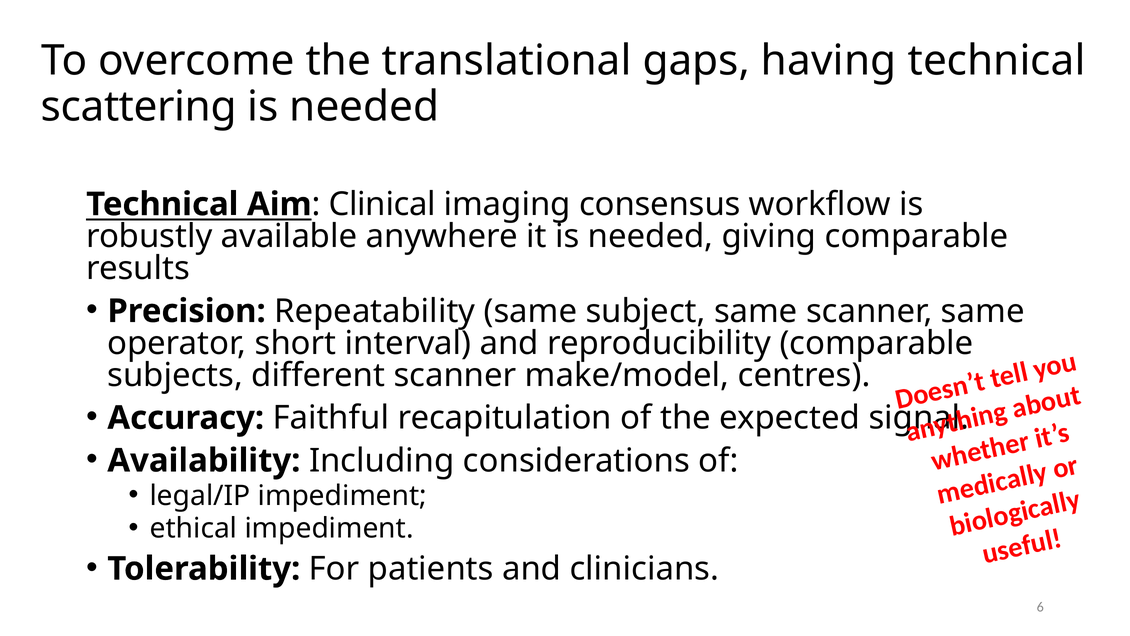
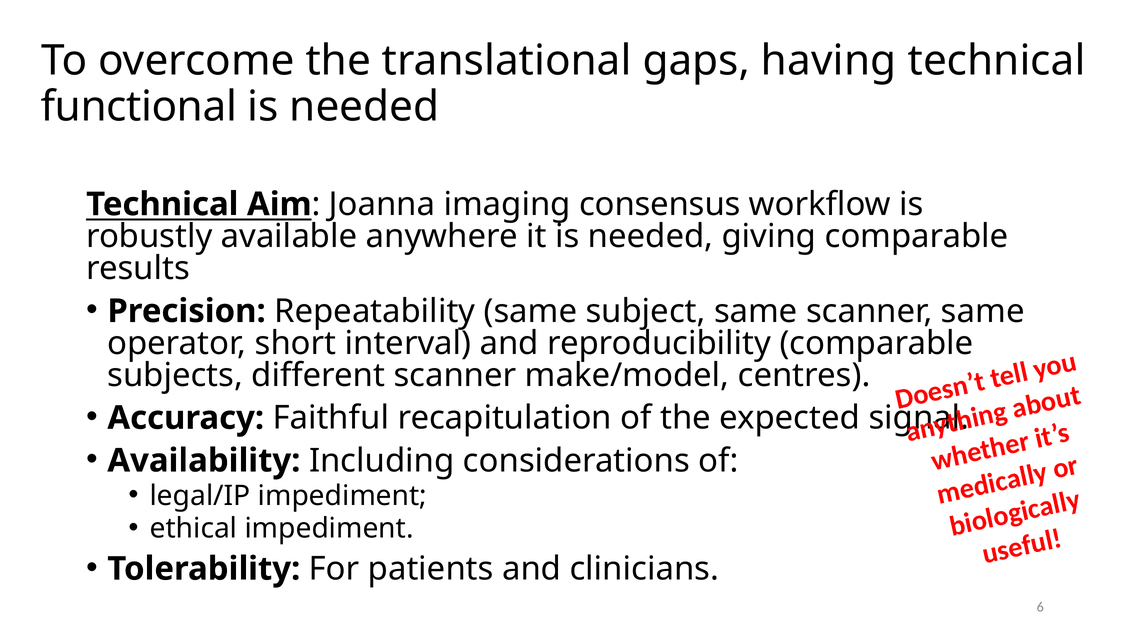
scattering: scattering -> functional
Clinical: Clinical -> Joanna
